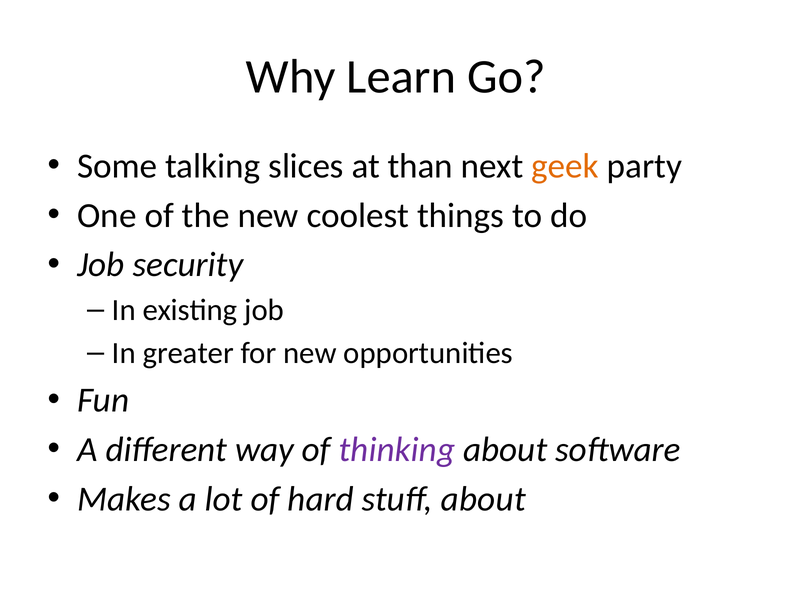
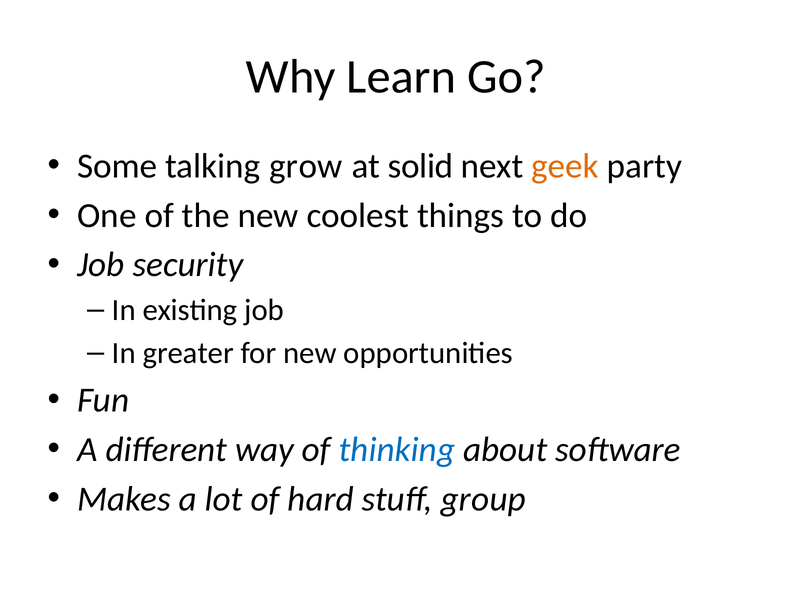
slices: slices -> grow
than: than -> solid
thinking colour: purple -> blue
stuff about: about -> group
